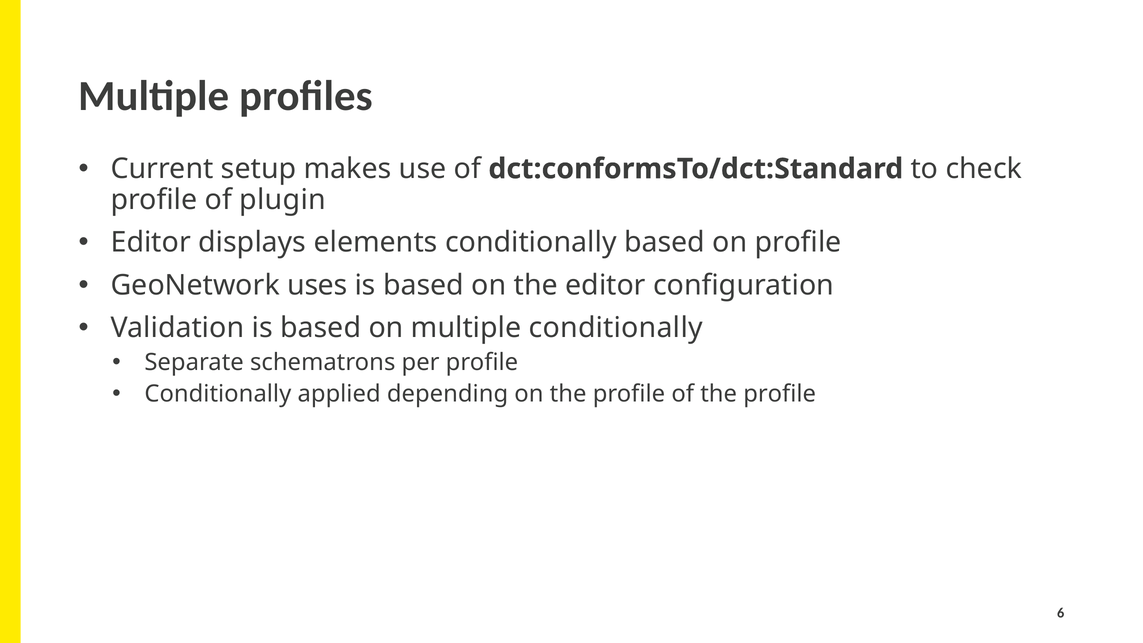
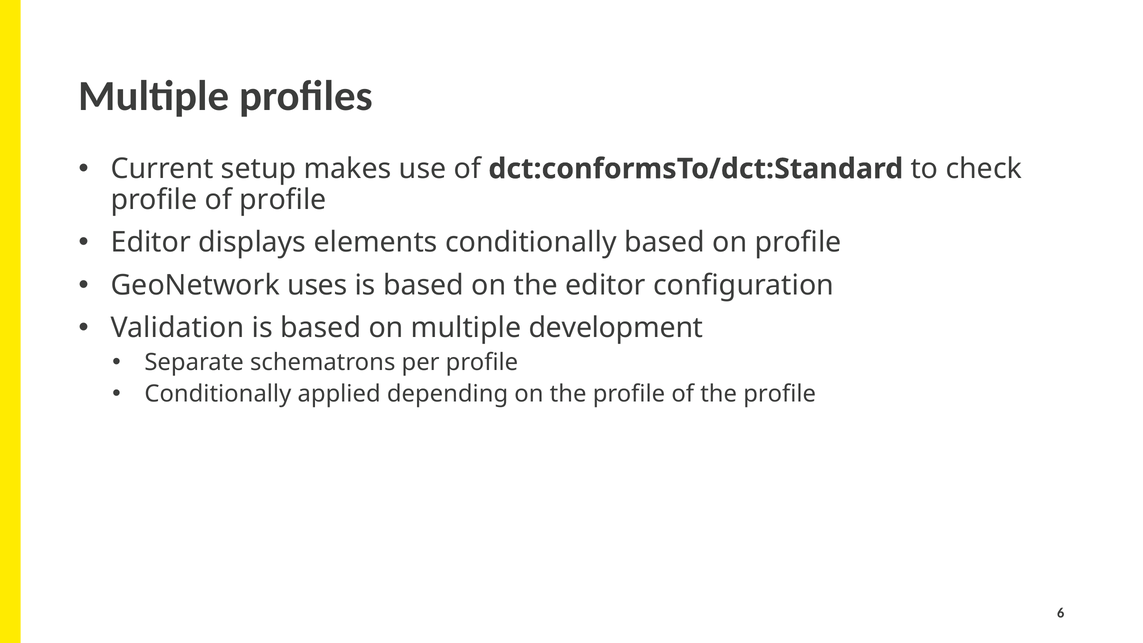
of plugin: plugin -> profile
multiple conditionally: conditionally -> development
